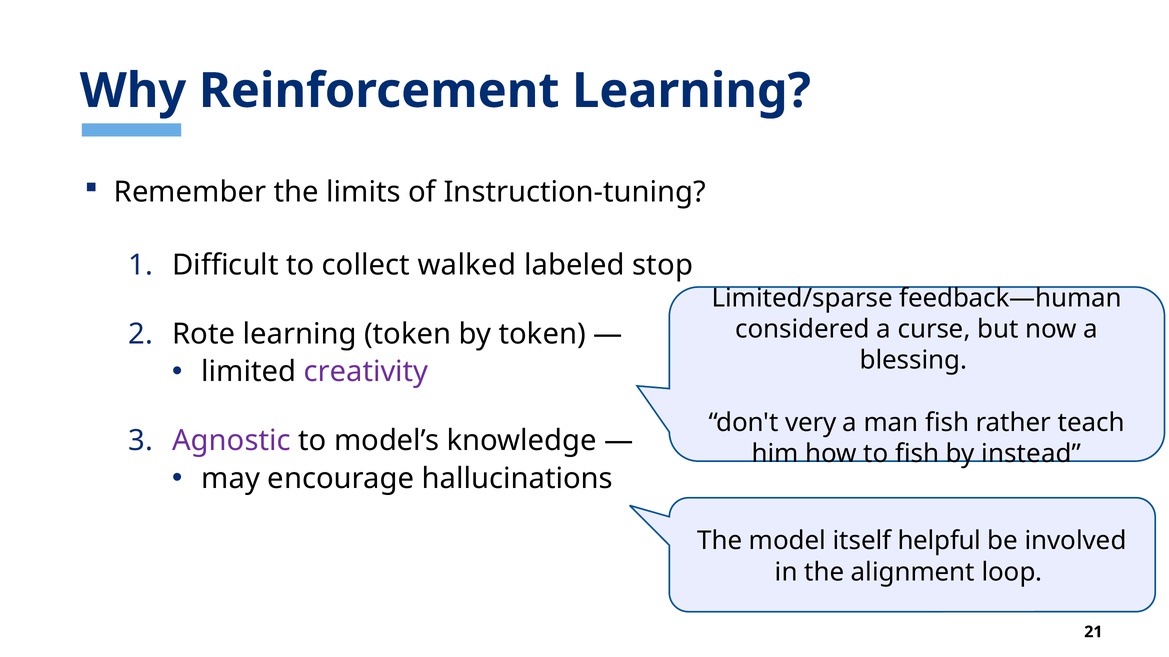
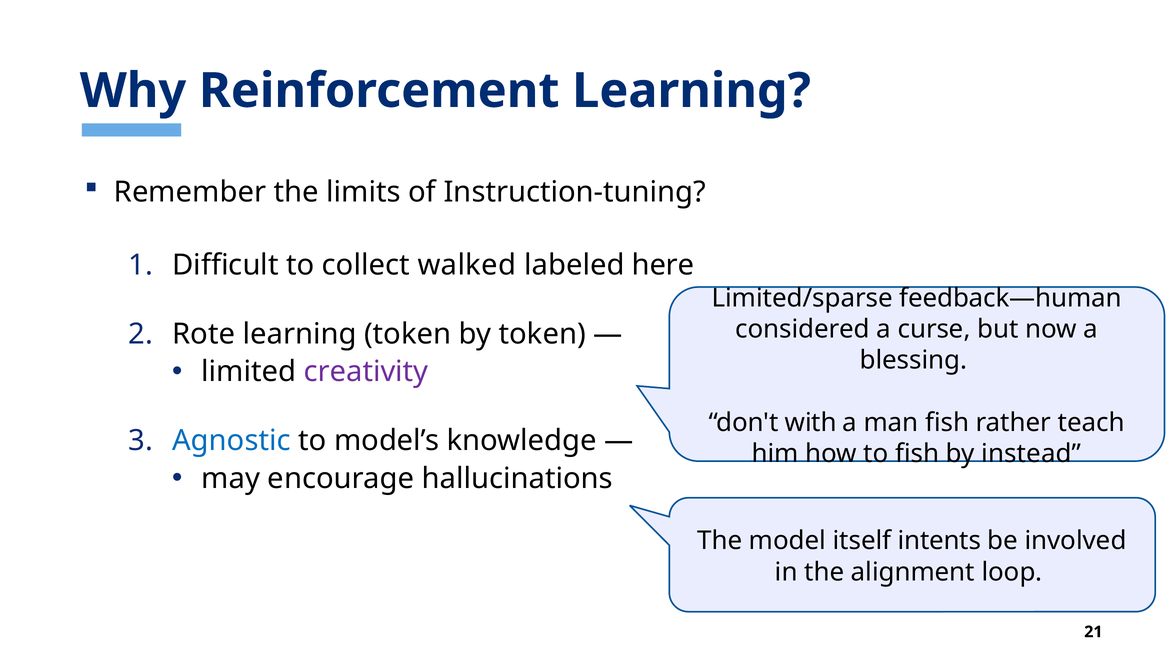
stop: stop -> here
very: very -> with
Agnostic colour: purple -> blue
helpful: helpful -> intents
